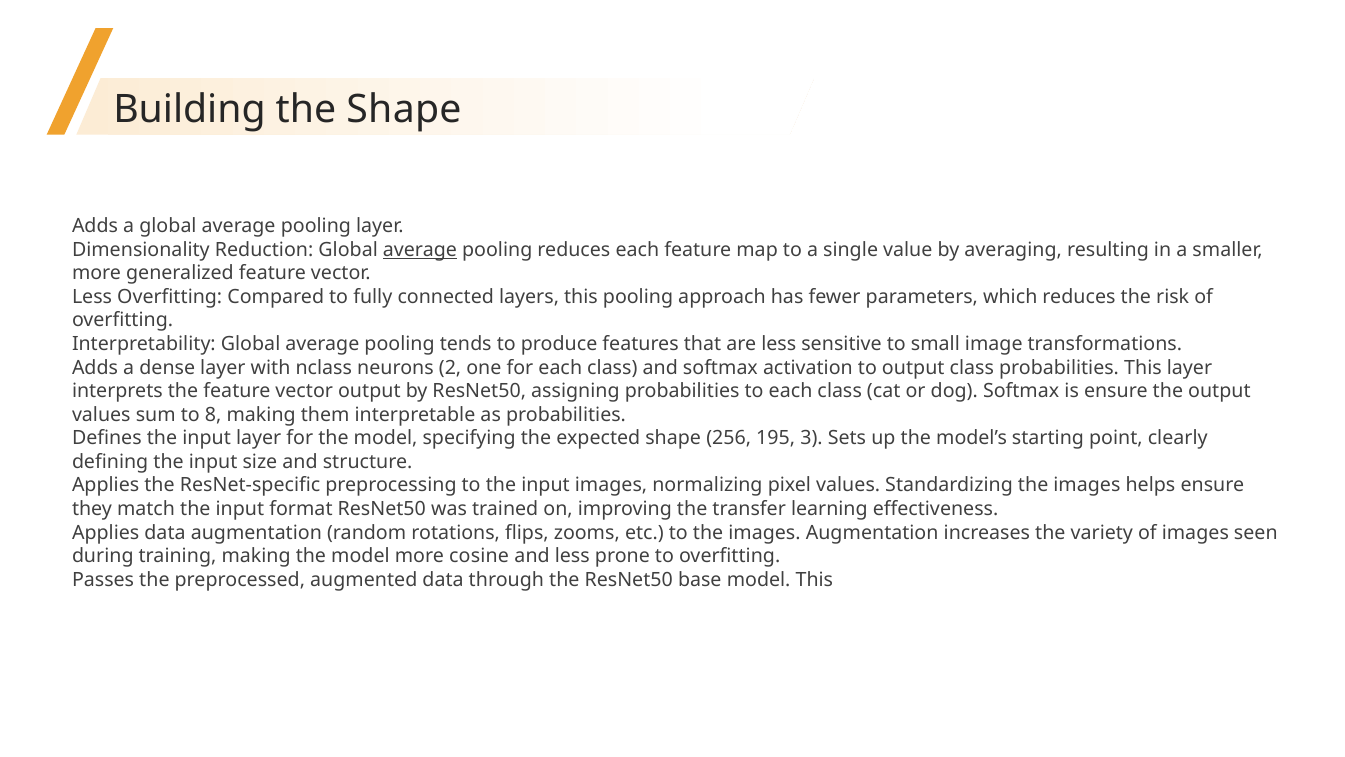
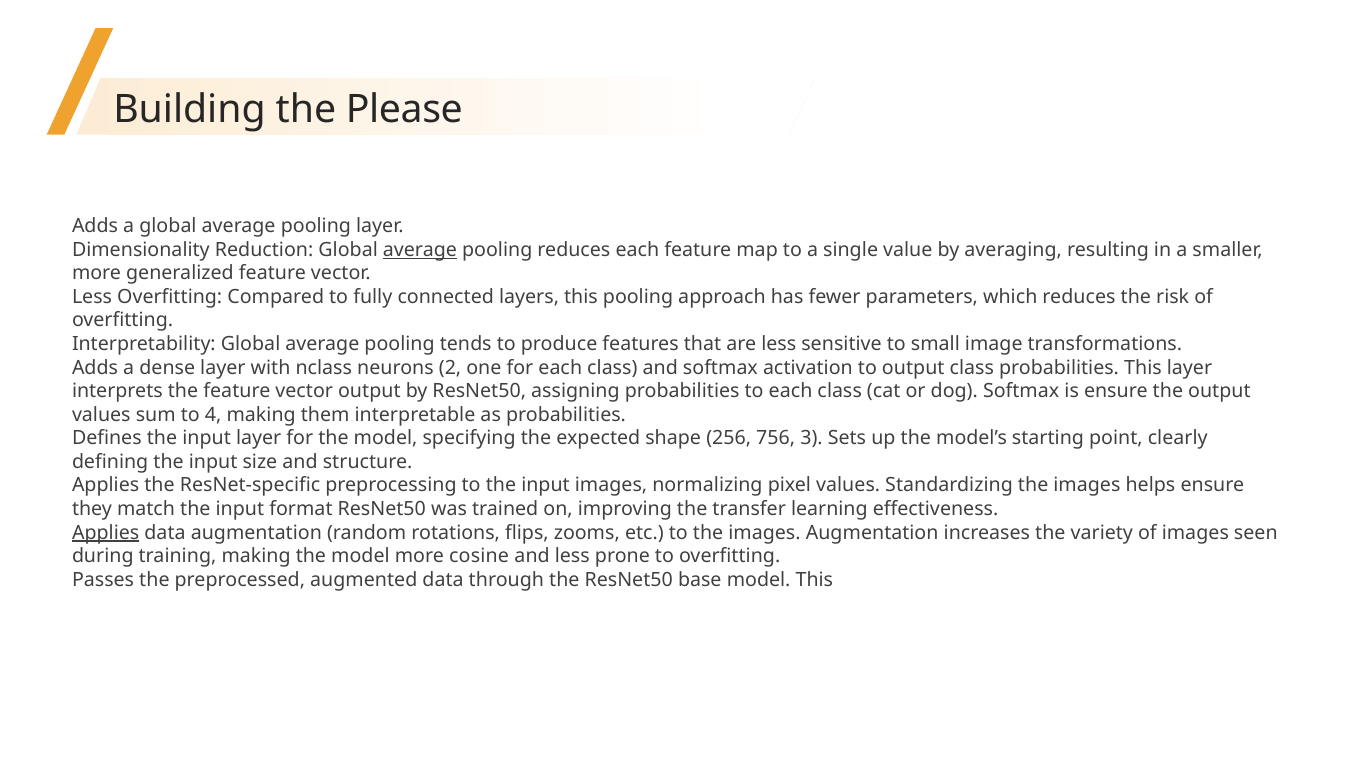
the Shape: Shape -> Please
8: 8 -> 4
195: 195 -> 756
Applies at (106, 532) underline: none -> present
